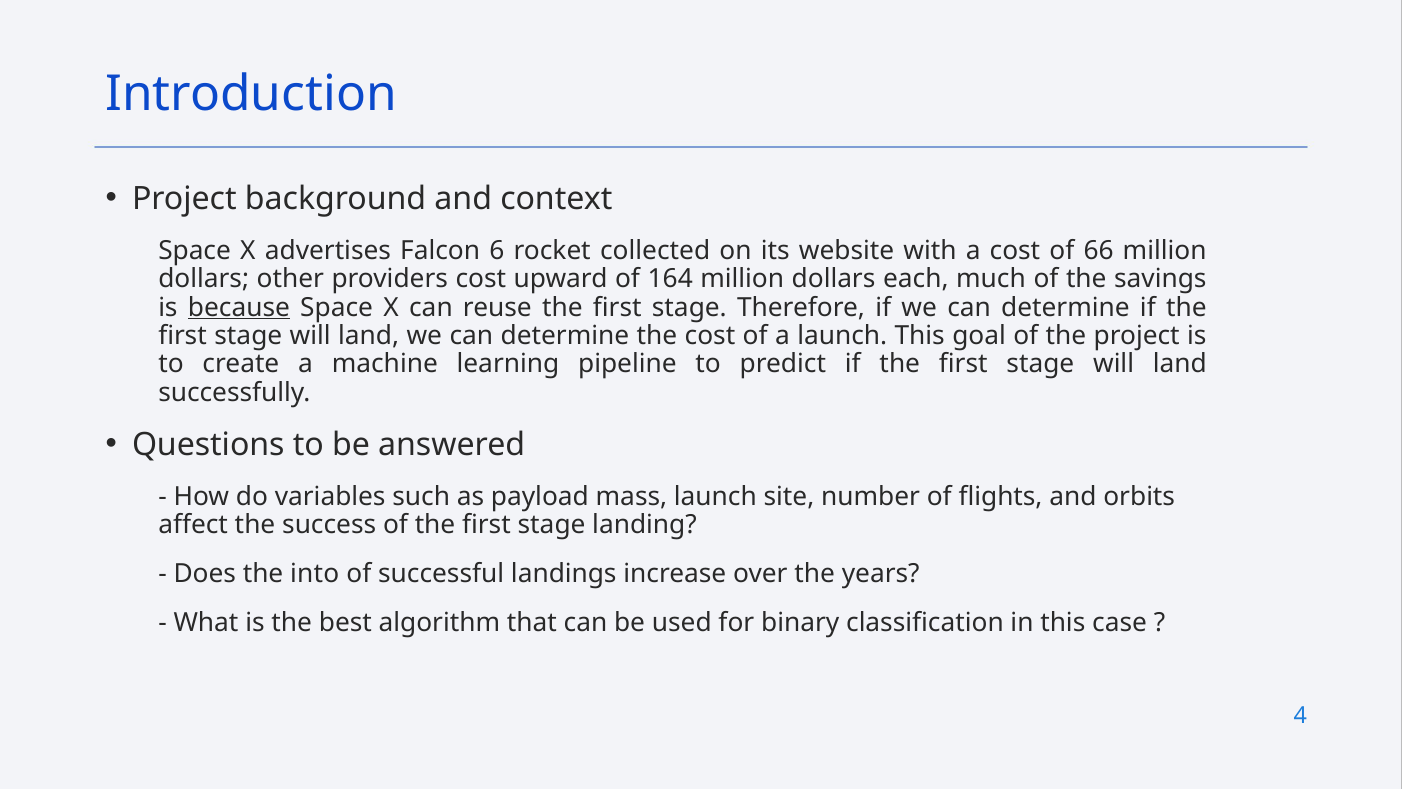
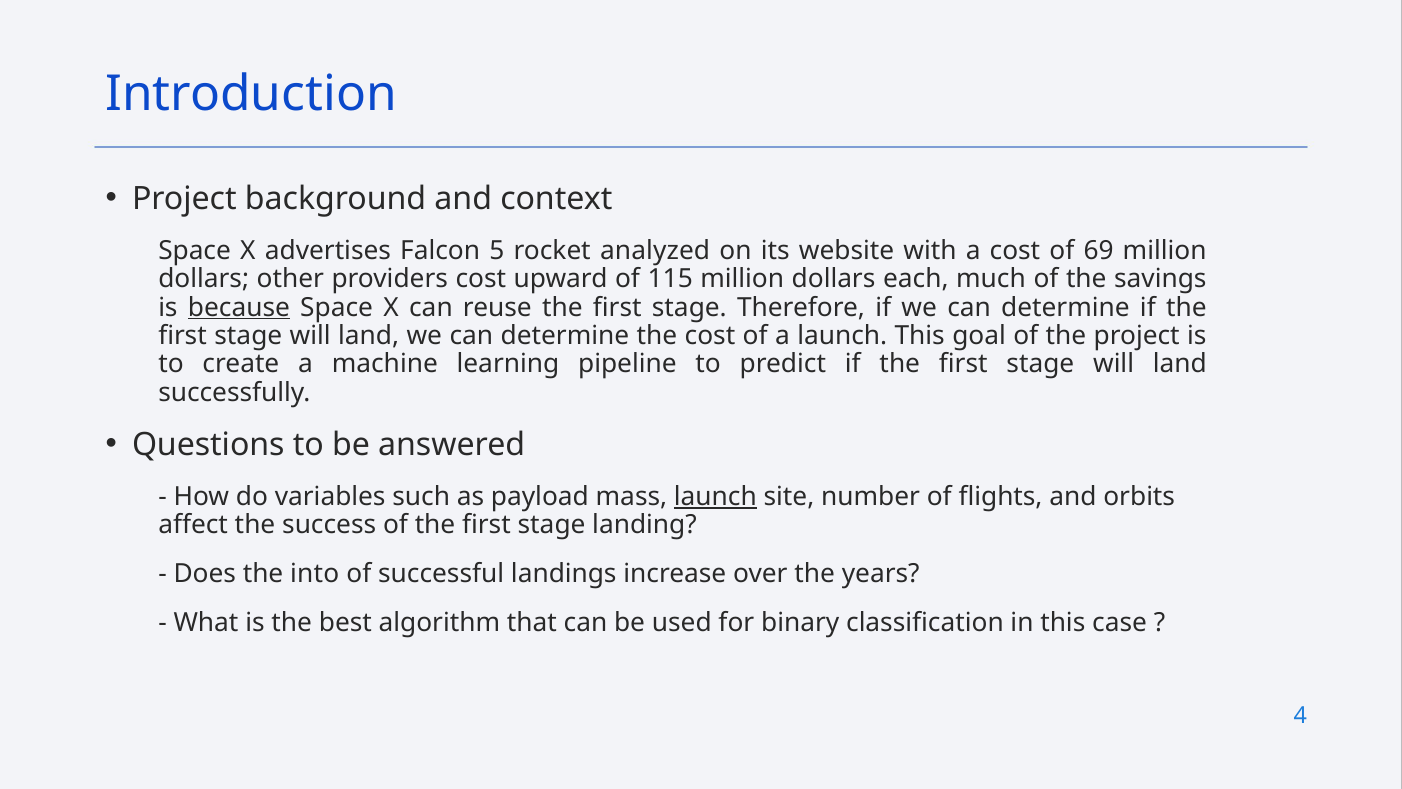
6: 6 -> 5
collected: collected -> analyzed
66: 66 -> 69
164: 164 -> 115
launch at (715, 496) underline: none -> present
